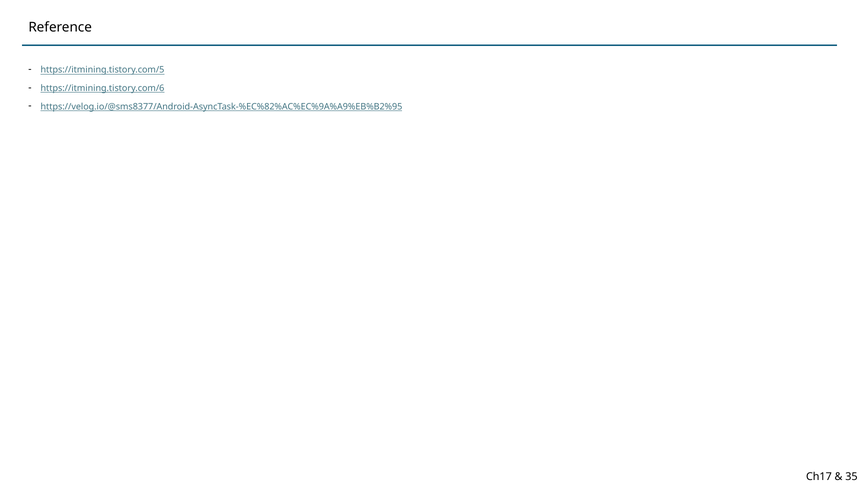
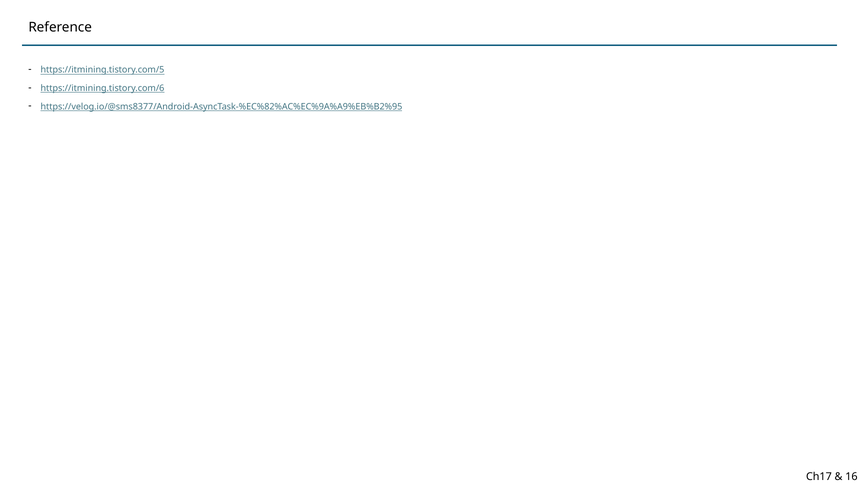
35: 35 -> 16
